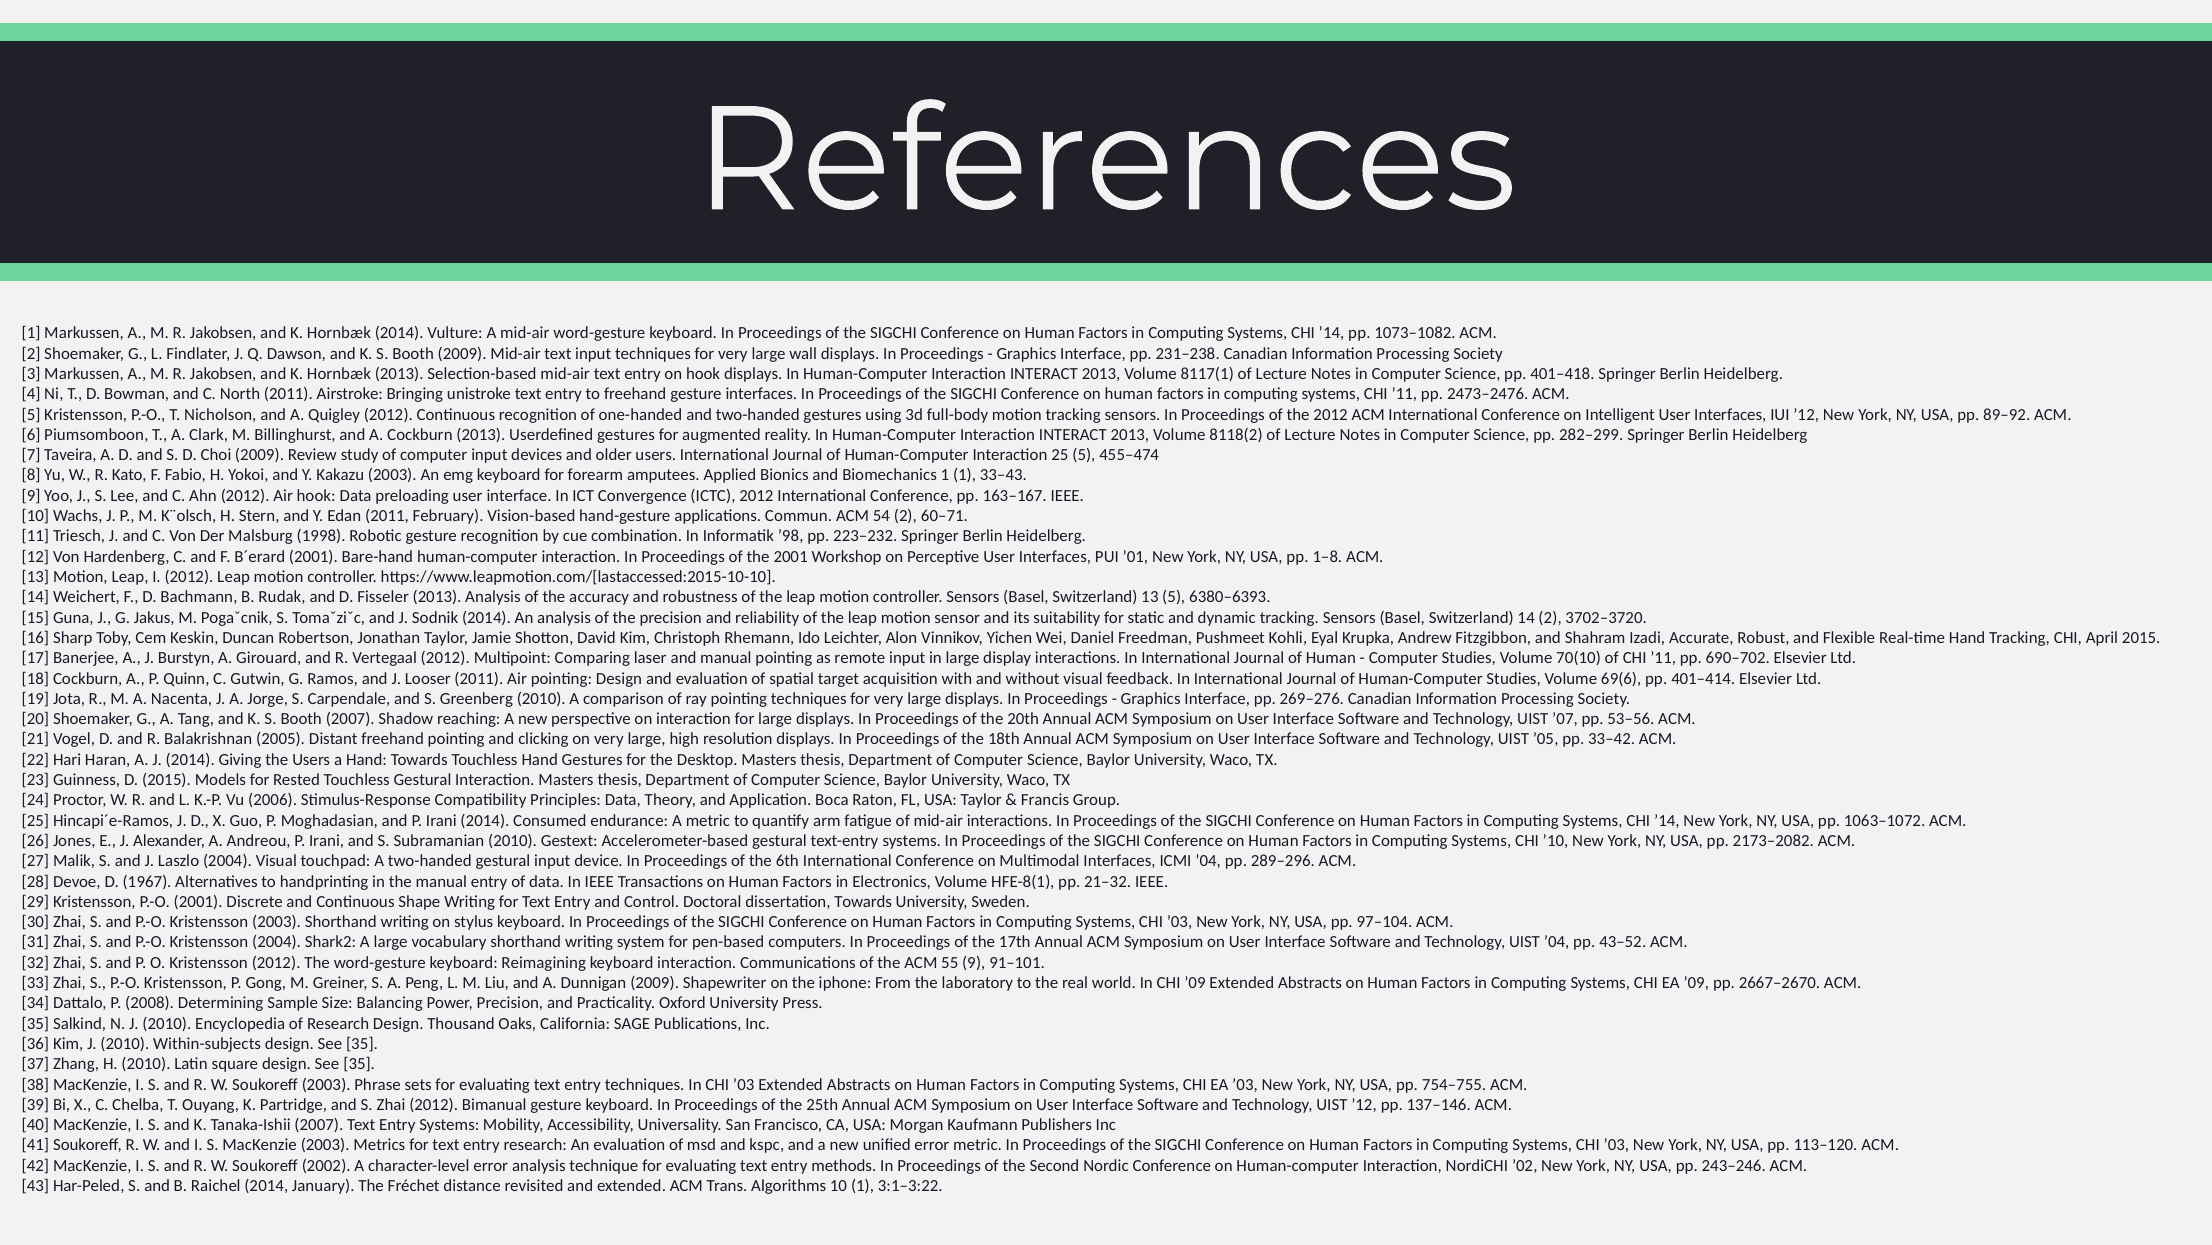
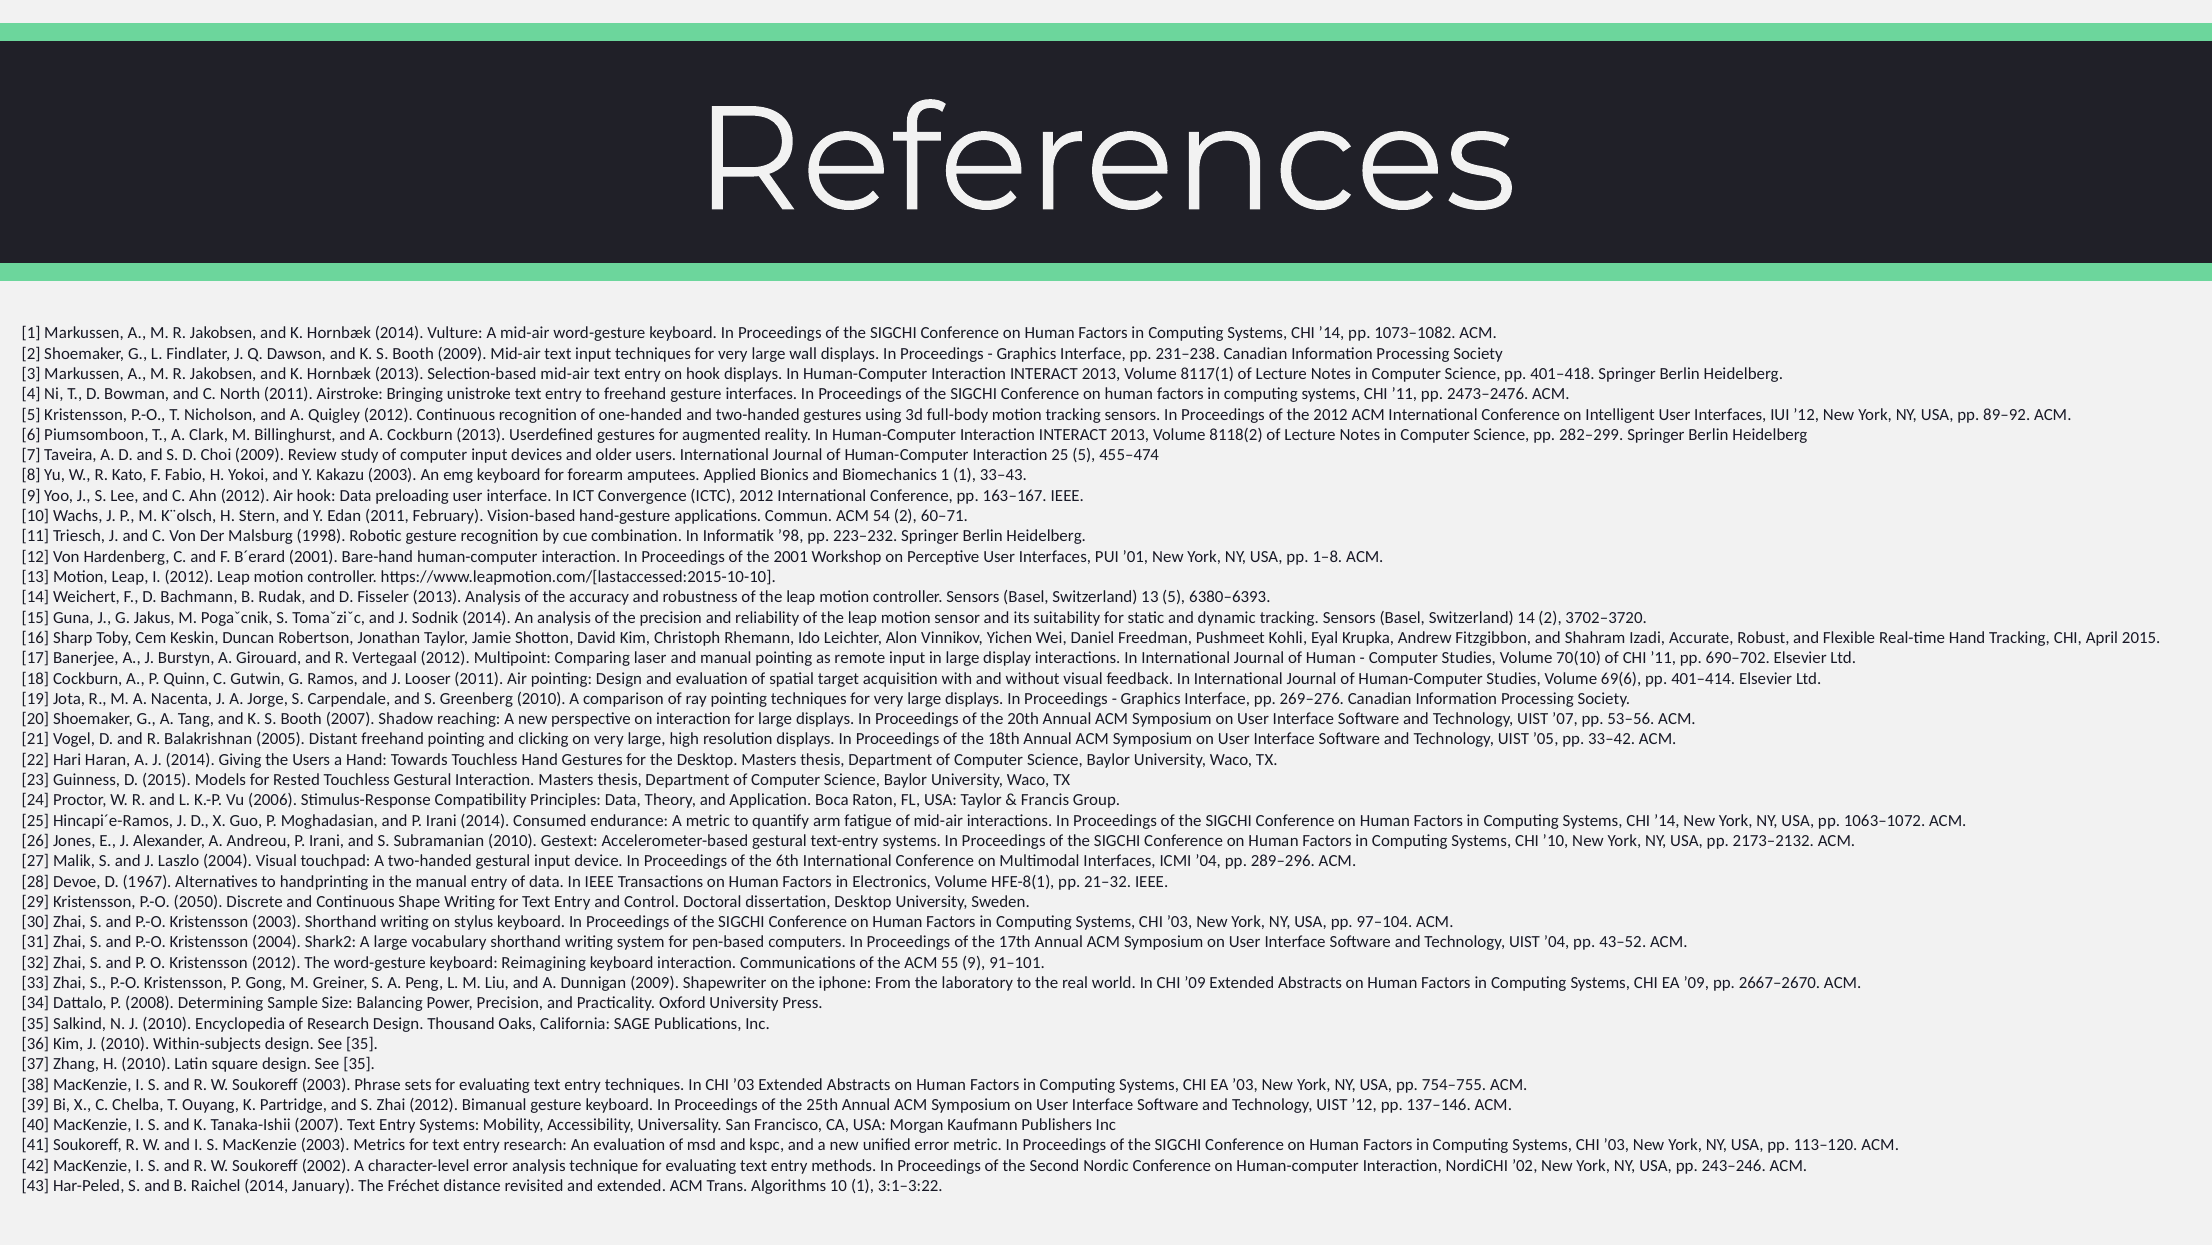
2173–2082: 2173–2082 -> 2173–2132
P.-O 2001: 2001 -> 2050
dissertation Towards: Towards -> Desktop
